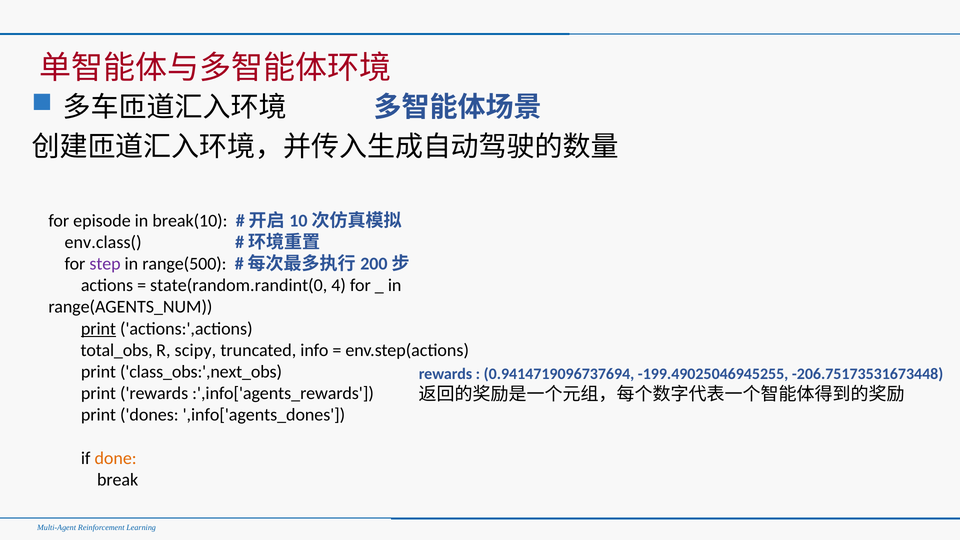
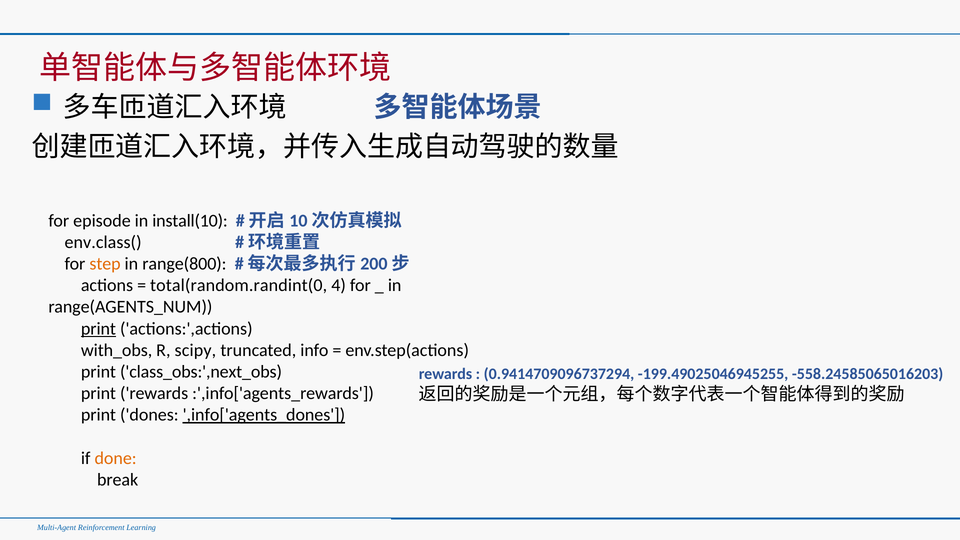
break(10: break(10 -> install(10
step colour: purple -> orange
range(500: range(500 -> range(800
state(random.randint(0: state(random.randint(0 -> total(random.randint(0
total_obs: total_obs -> with_obs
0.9414719096737694: 0.9414719096737694 -> 0.9414709096737294
-206.75173531673448: -206.75173531673448 -> -558.24585065016203
,info['agents_dones underline: none -> present
